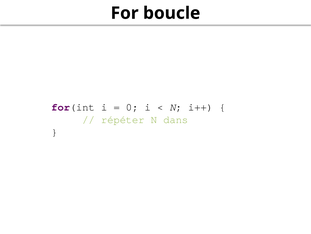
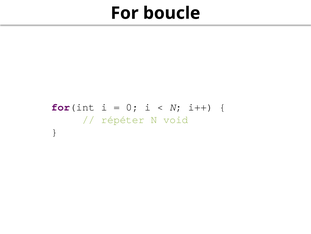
dans: dans -> void
